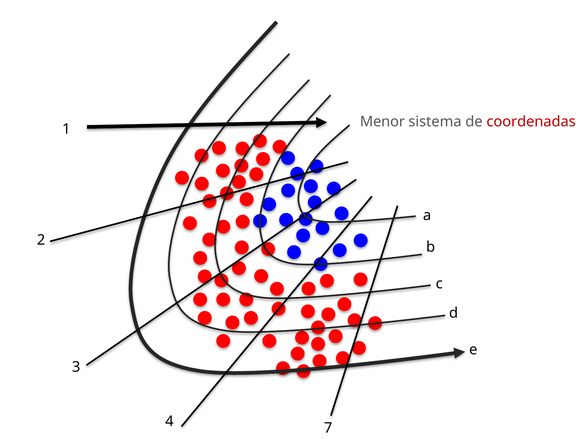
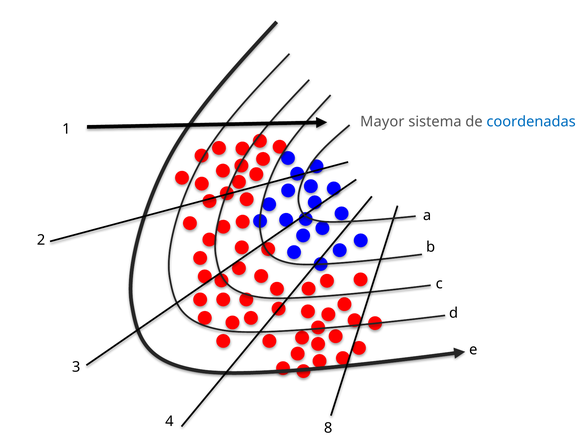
Menor: Menor -> Mayor
coordenadas colour: red -> blue
7: 7 -> 8
